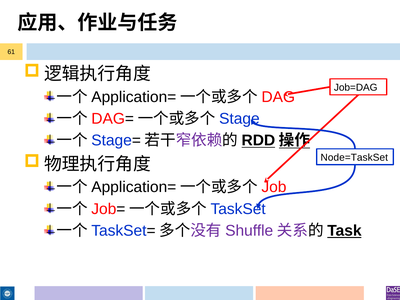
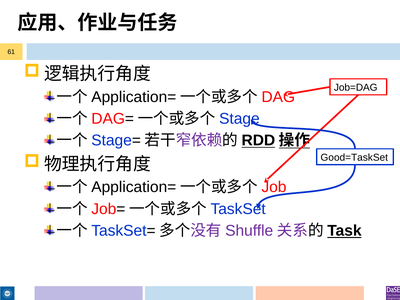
Node=TaskSet: Node=TaskSet -> Good=TaskSet
